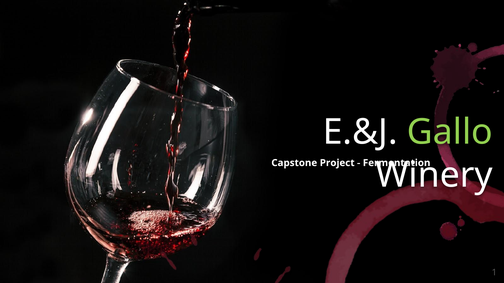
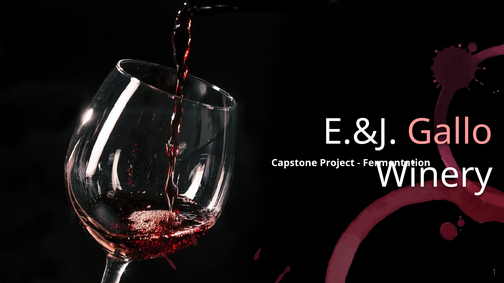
Gallo colour: light green -> pink
